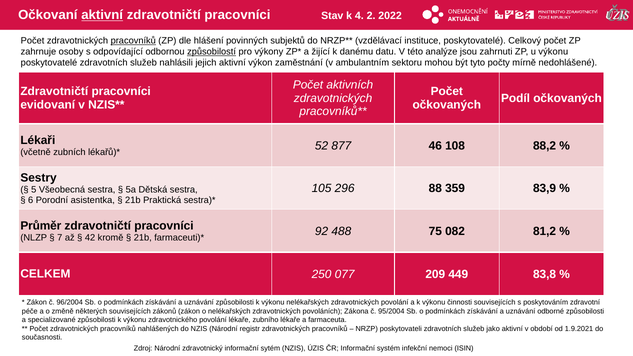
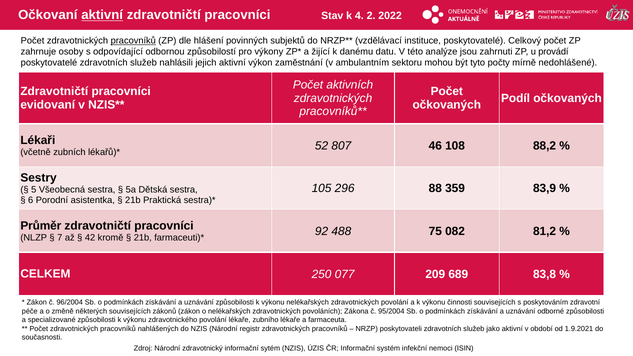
způsobilostí underline: present -> none
u výkonu: výkonu -> provádí
877: 877 -> 807
449: 449 -> 689
